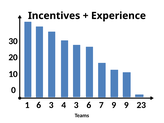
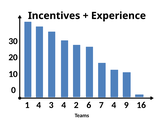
1 6: 6 -> 4
4 3: 3 -> 2
7 9: 9 -> 4
23: 23 -> 16
